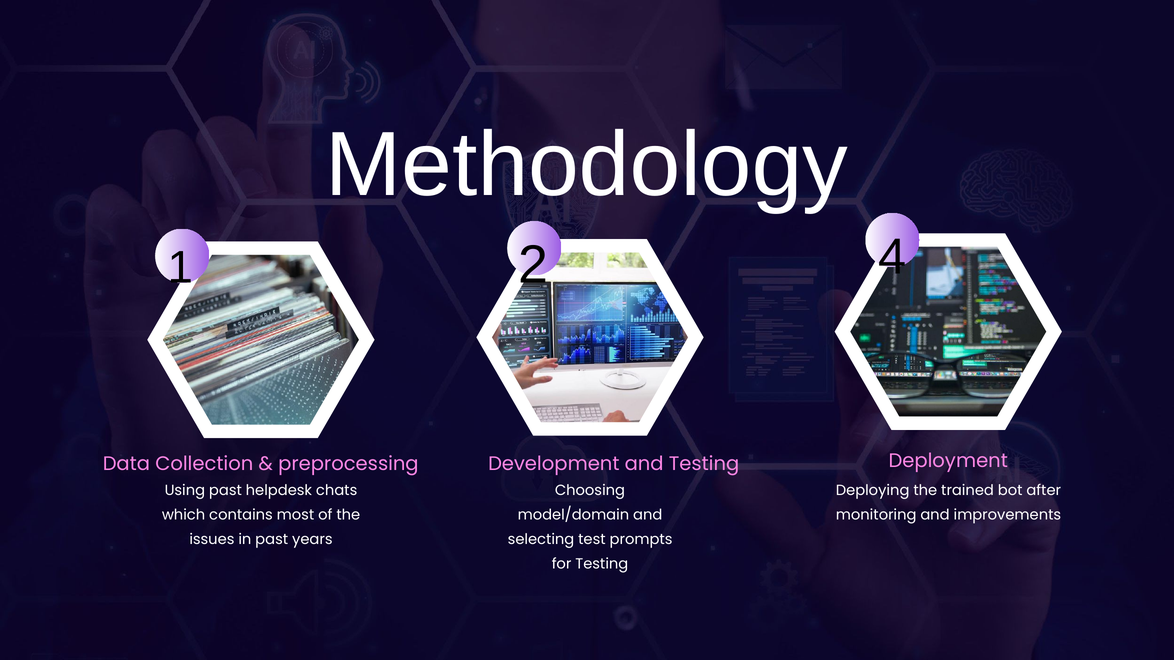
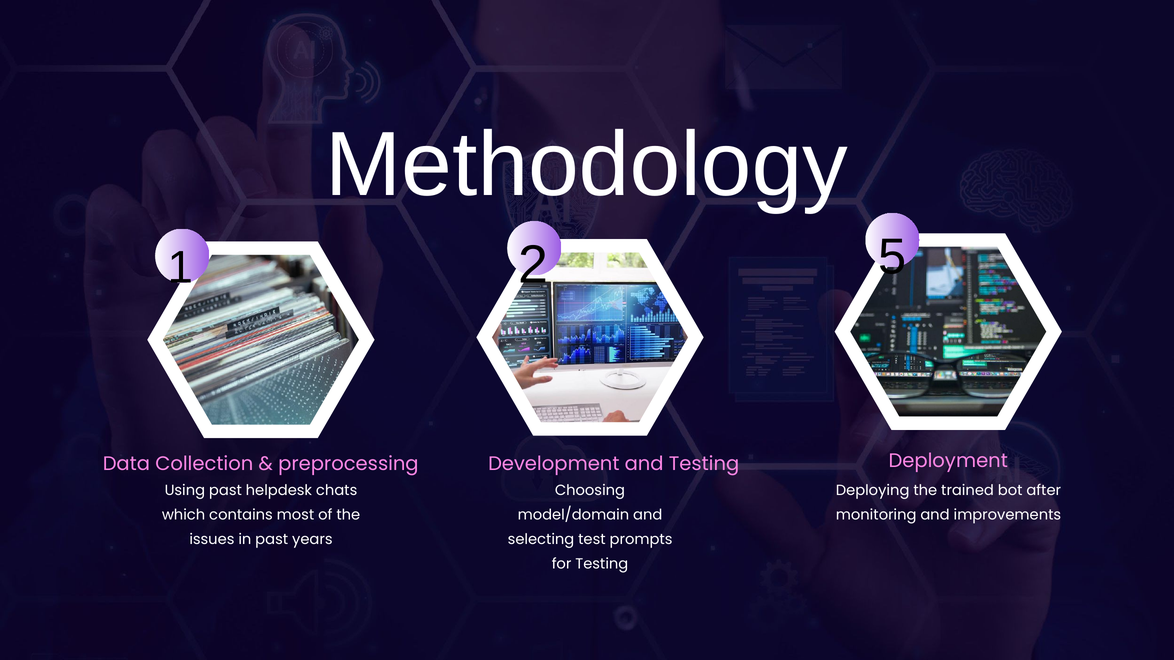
4: 4 -> 5
